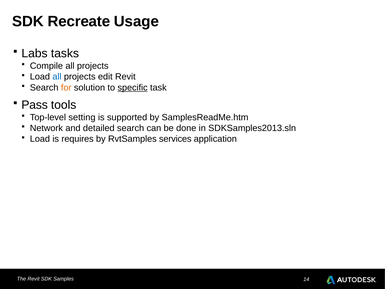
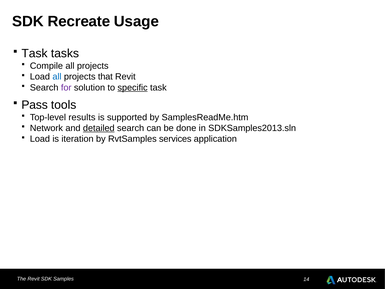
Labs at (35, 53): Labs -> Task
edit: edit -> that
for colour: orange -> purple
setting: setting -> results
detailed underline: none -> present
requires: requires -> iteration
